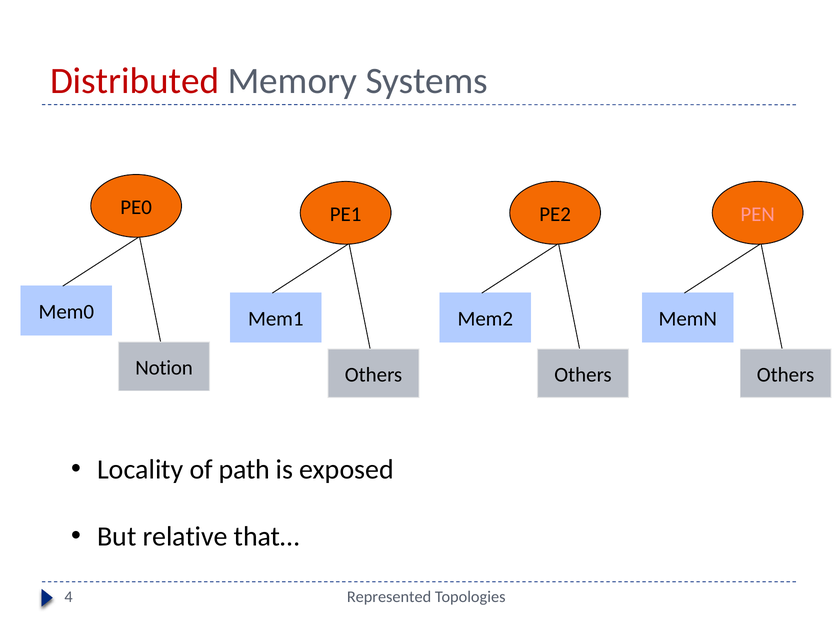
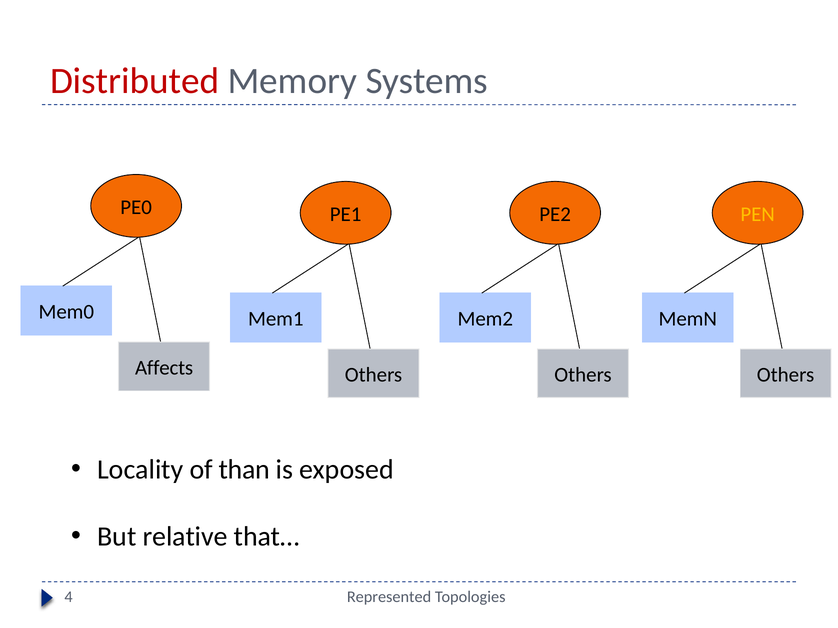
PEN colour: pink -> yellow
Notion: Notion -> Affects
path: path -> than
